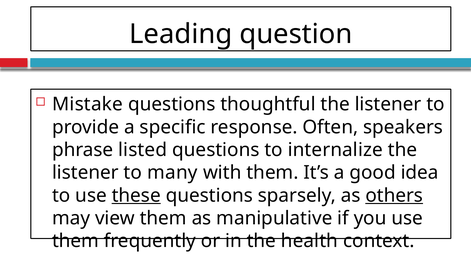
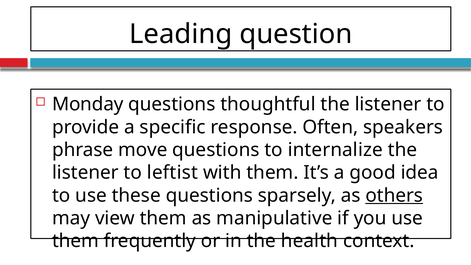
Mistake: Mistake -> Monday
listed: listed -> move
many: many -> leftist
these underline: present -> none
